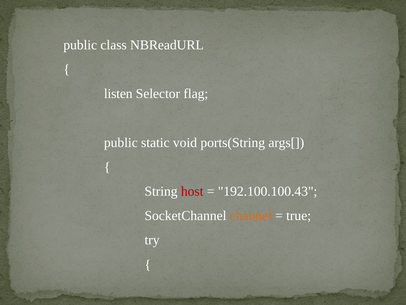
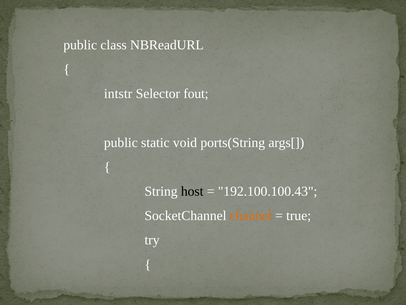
listen: listen -> intstr
flag: flag -> fout
host colour: red -> black
